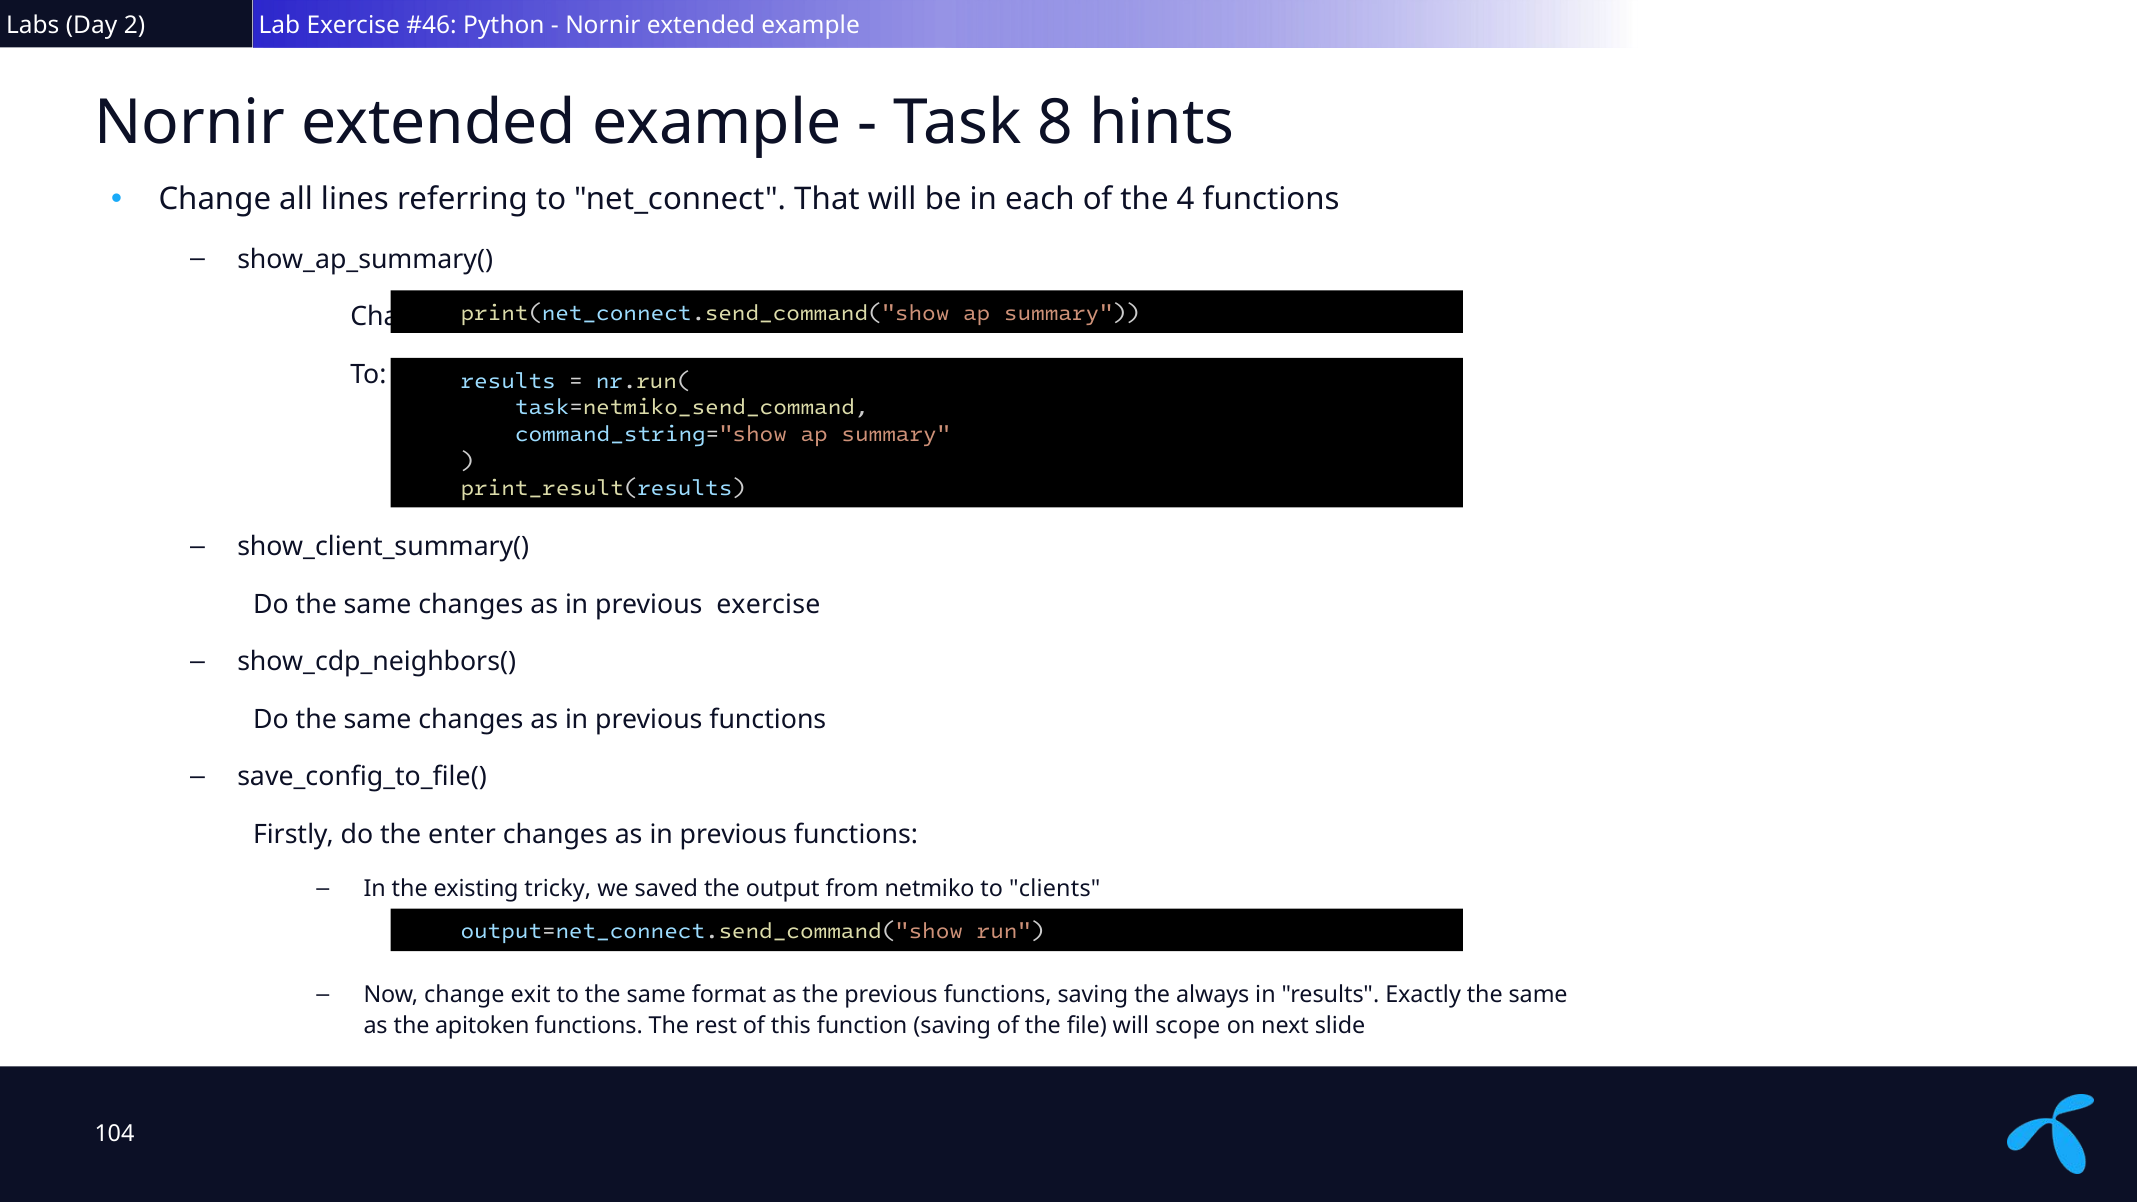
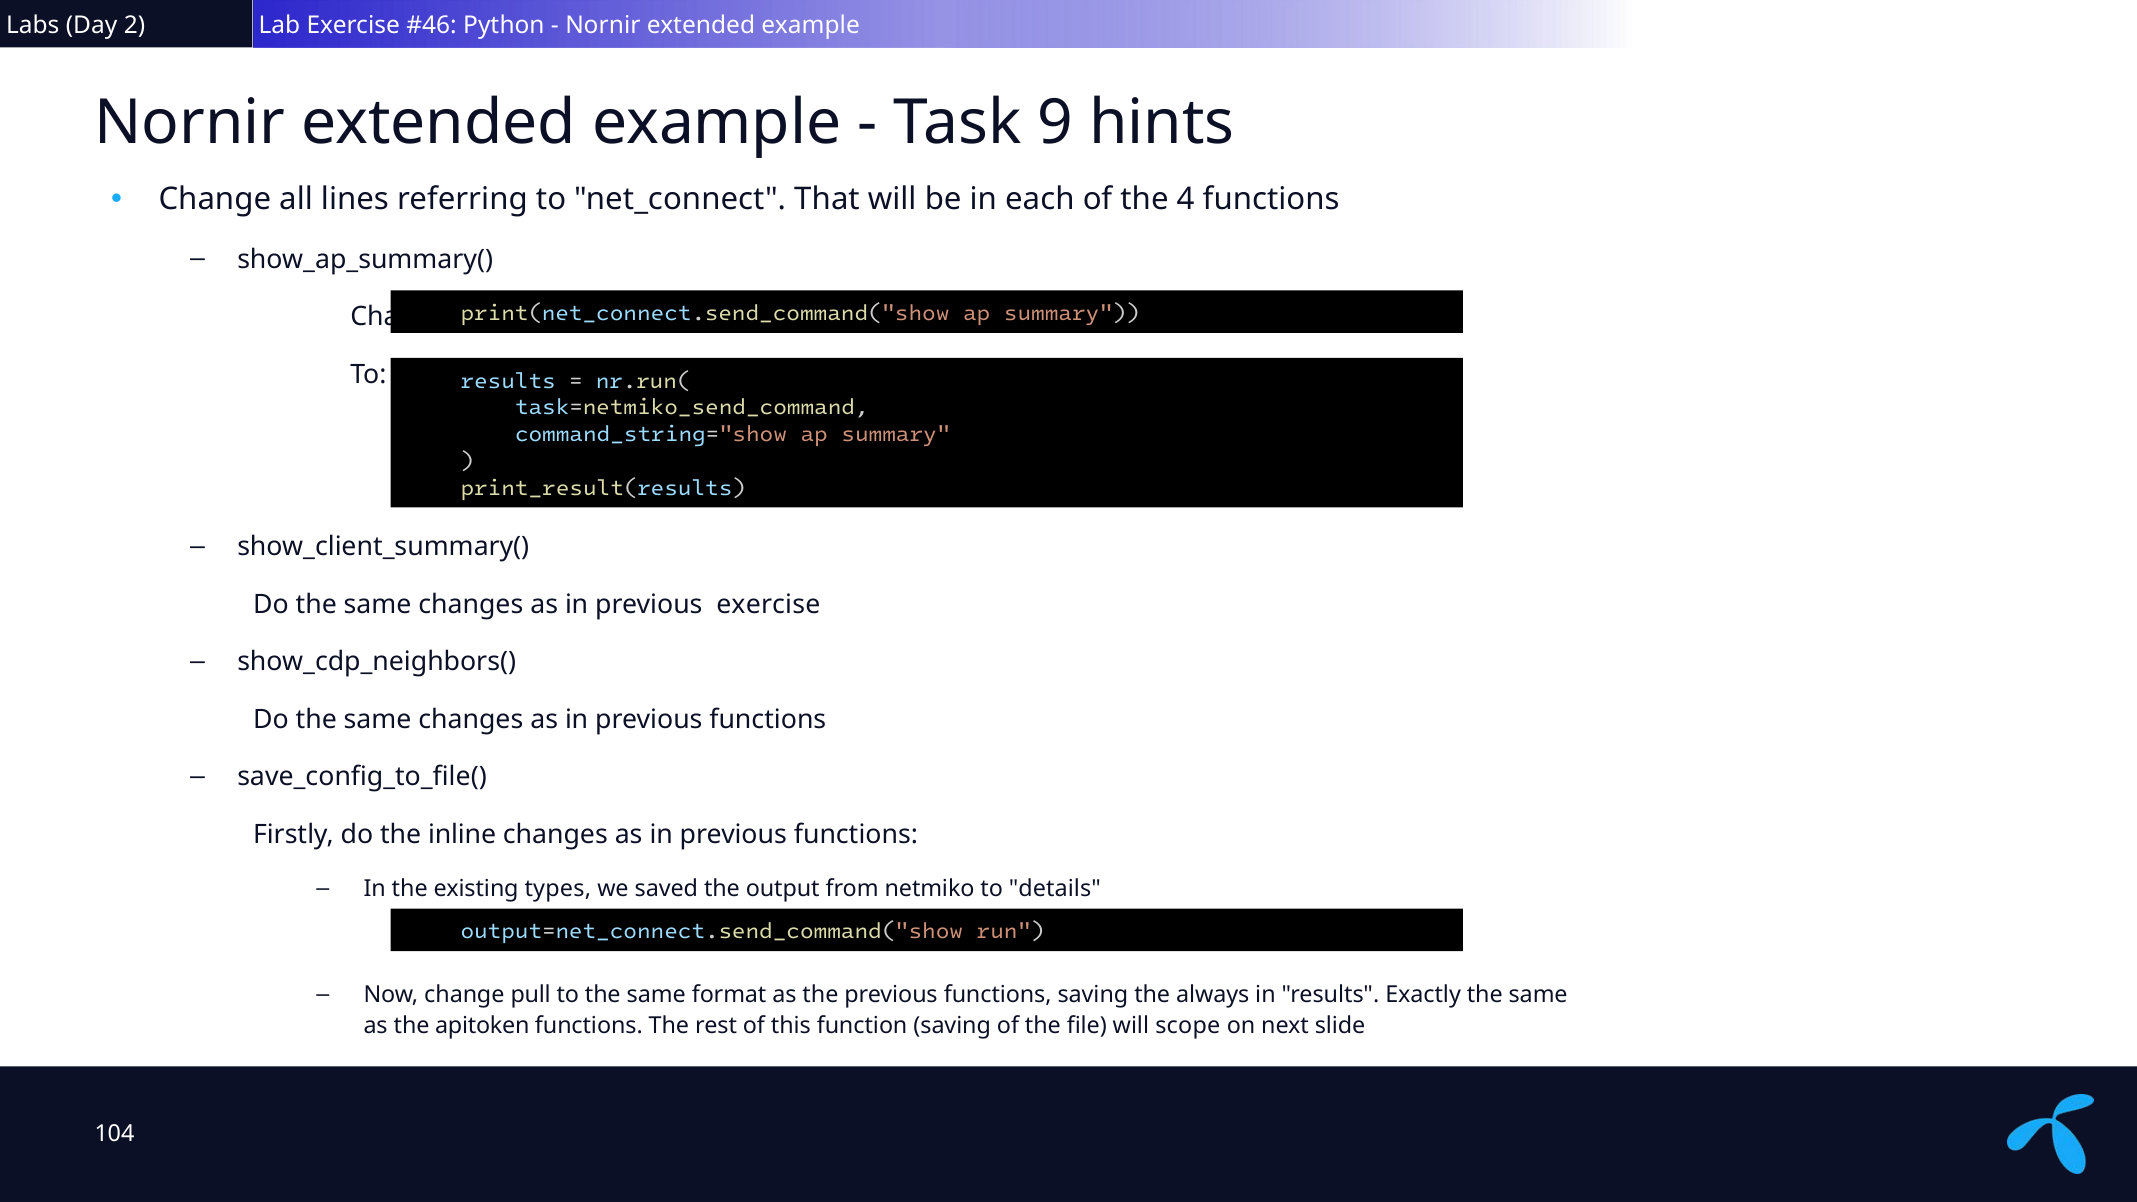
8: 8 -> 9
enter: enter -> inline
tricky: tricky -> types
clients: clients -> details
exit: exit -> pull
